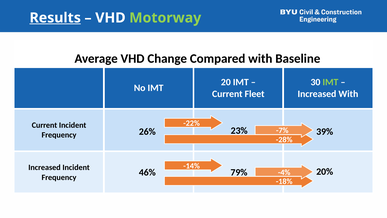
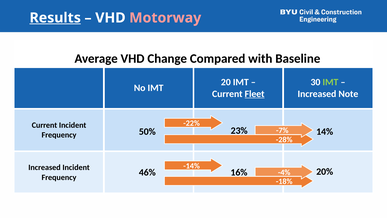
Motorway colour: light green -> pink
Fleet underline: none -> present
Increased With: With -> Note
39%: 39% -> 14%
26%: 26% -> 50%
79%: 79% -> 16%
